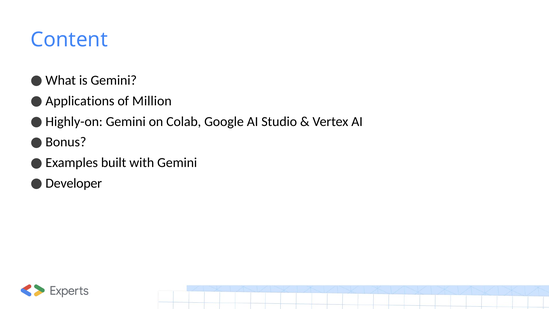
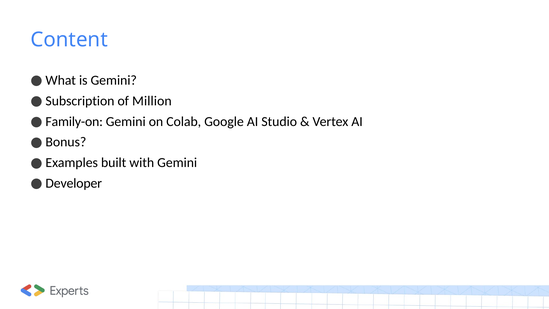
Applications: Applications -> Subscription
Highly-on: Highly-on -> Family-on
